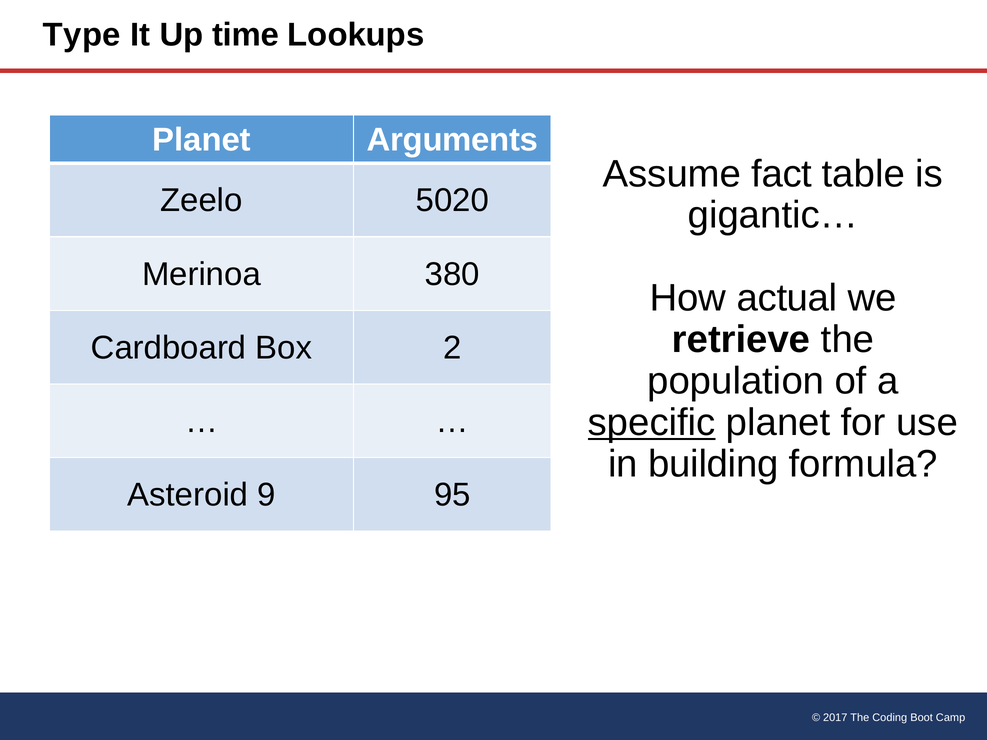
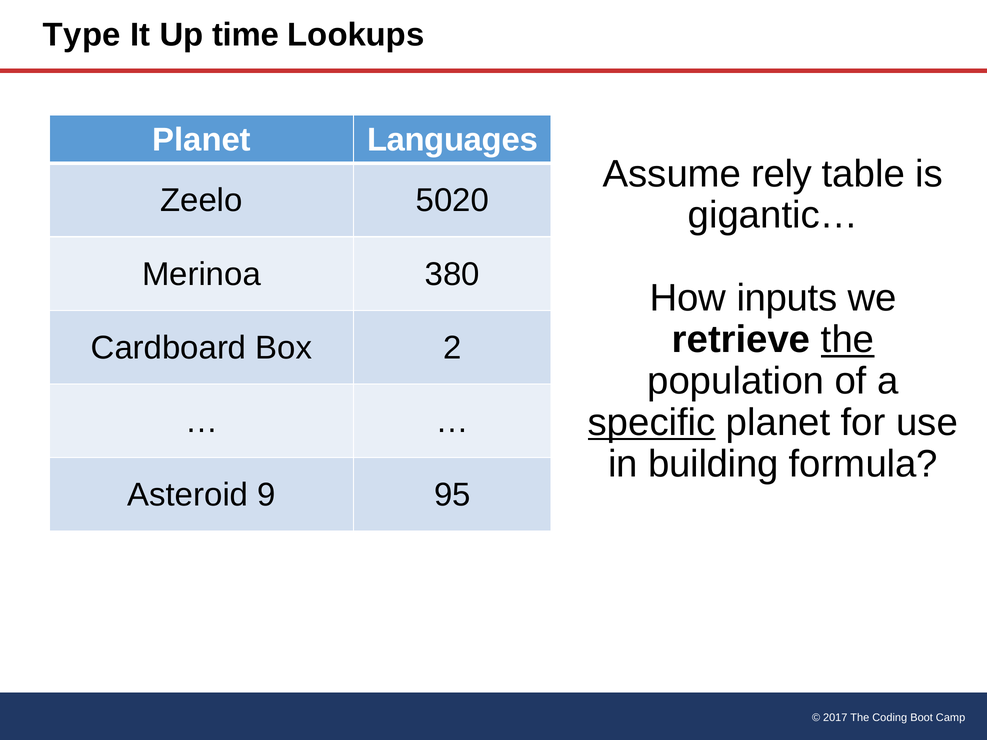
Arguments: Arguments -> Languages
fact: fact -> rely
actual: actual -> inputs
the at (848, 340) underline: none -> present
